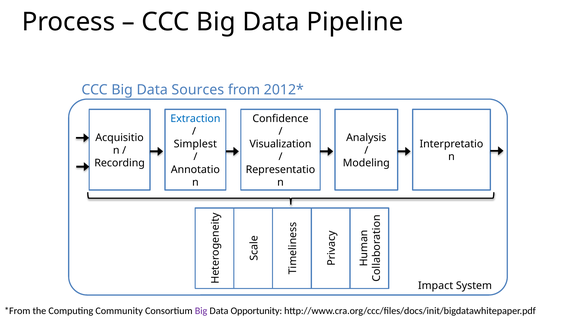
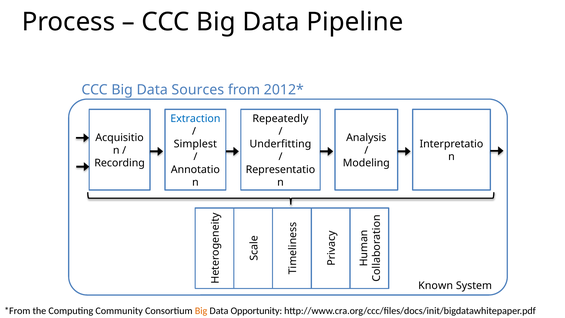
Confidence: Confidence -> Repeatedly
Visualization: Visualization -> Underfitting
Impact: Impact -> Known
Big at (201, 311) colour: purple -> orange
